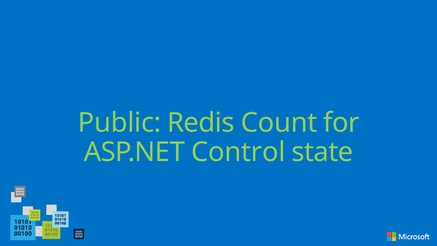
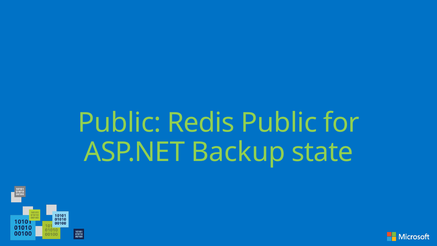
Redis Count: Count -> Public
Control: Control -> Backup
